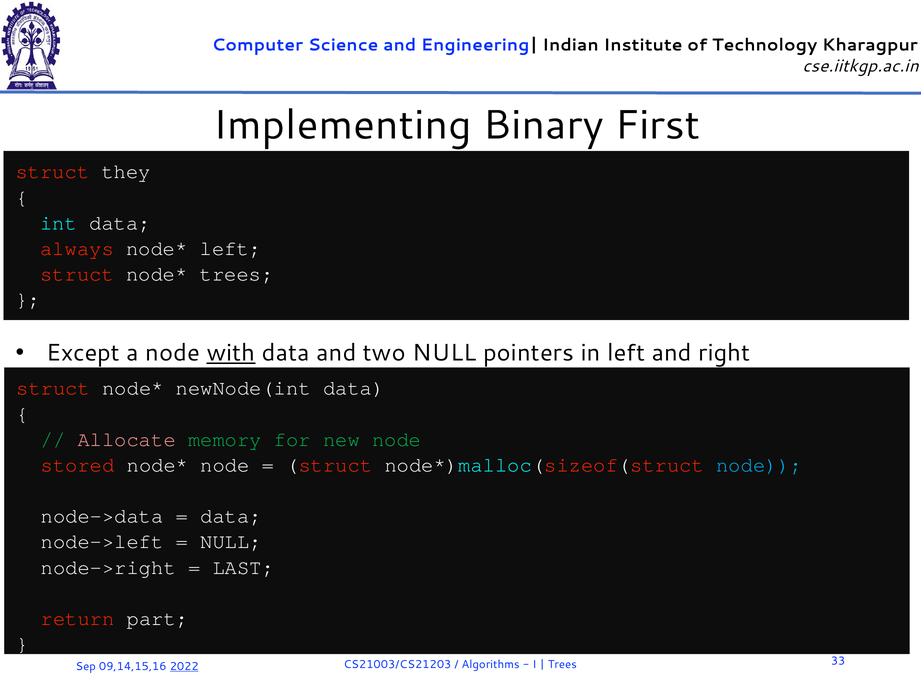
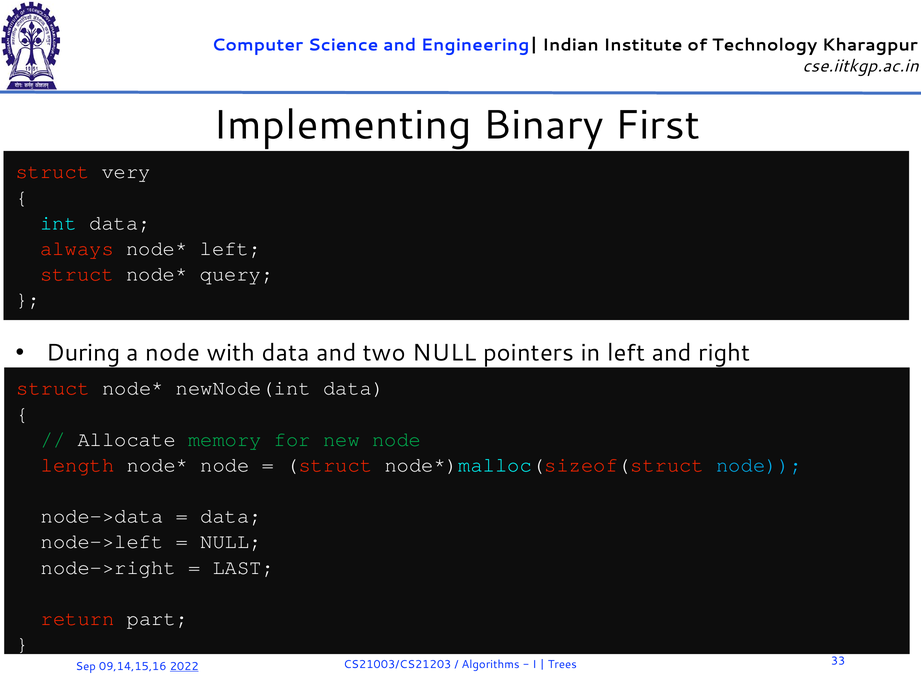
they: they -> very
trees at (237, 274): trees -> query
Except: Except -> During
with underline: present -> none
Allocate colour: pink -> white
stored: stored -> length
